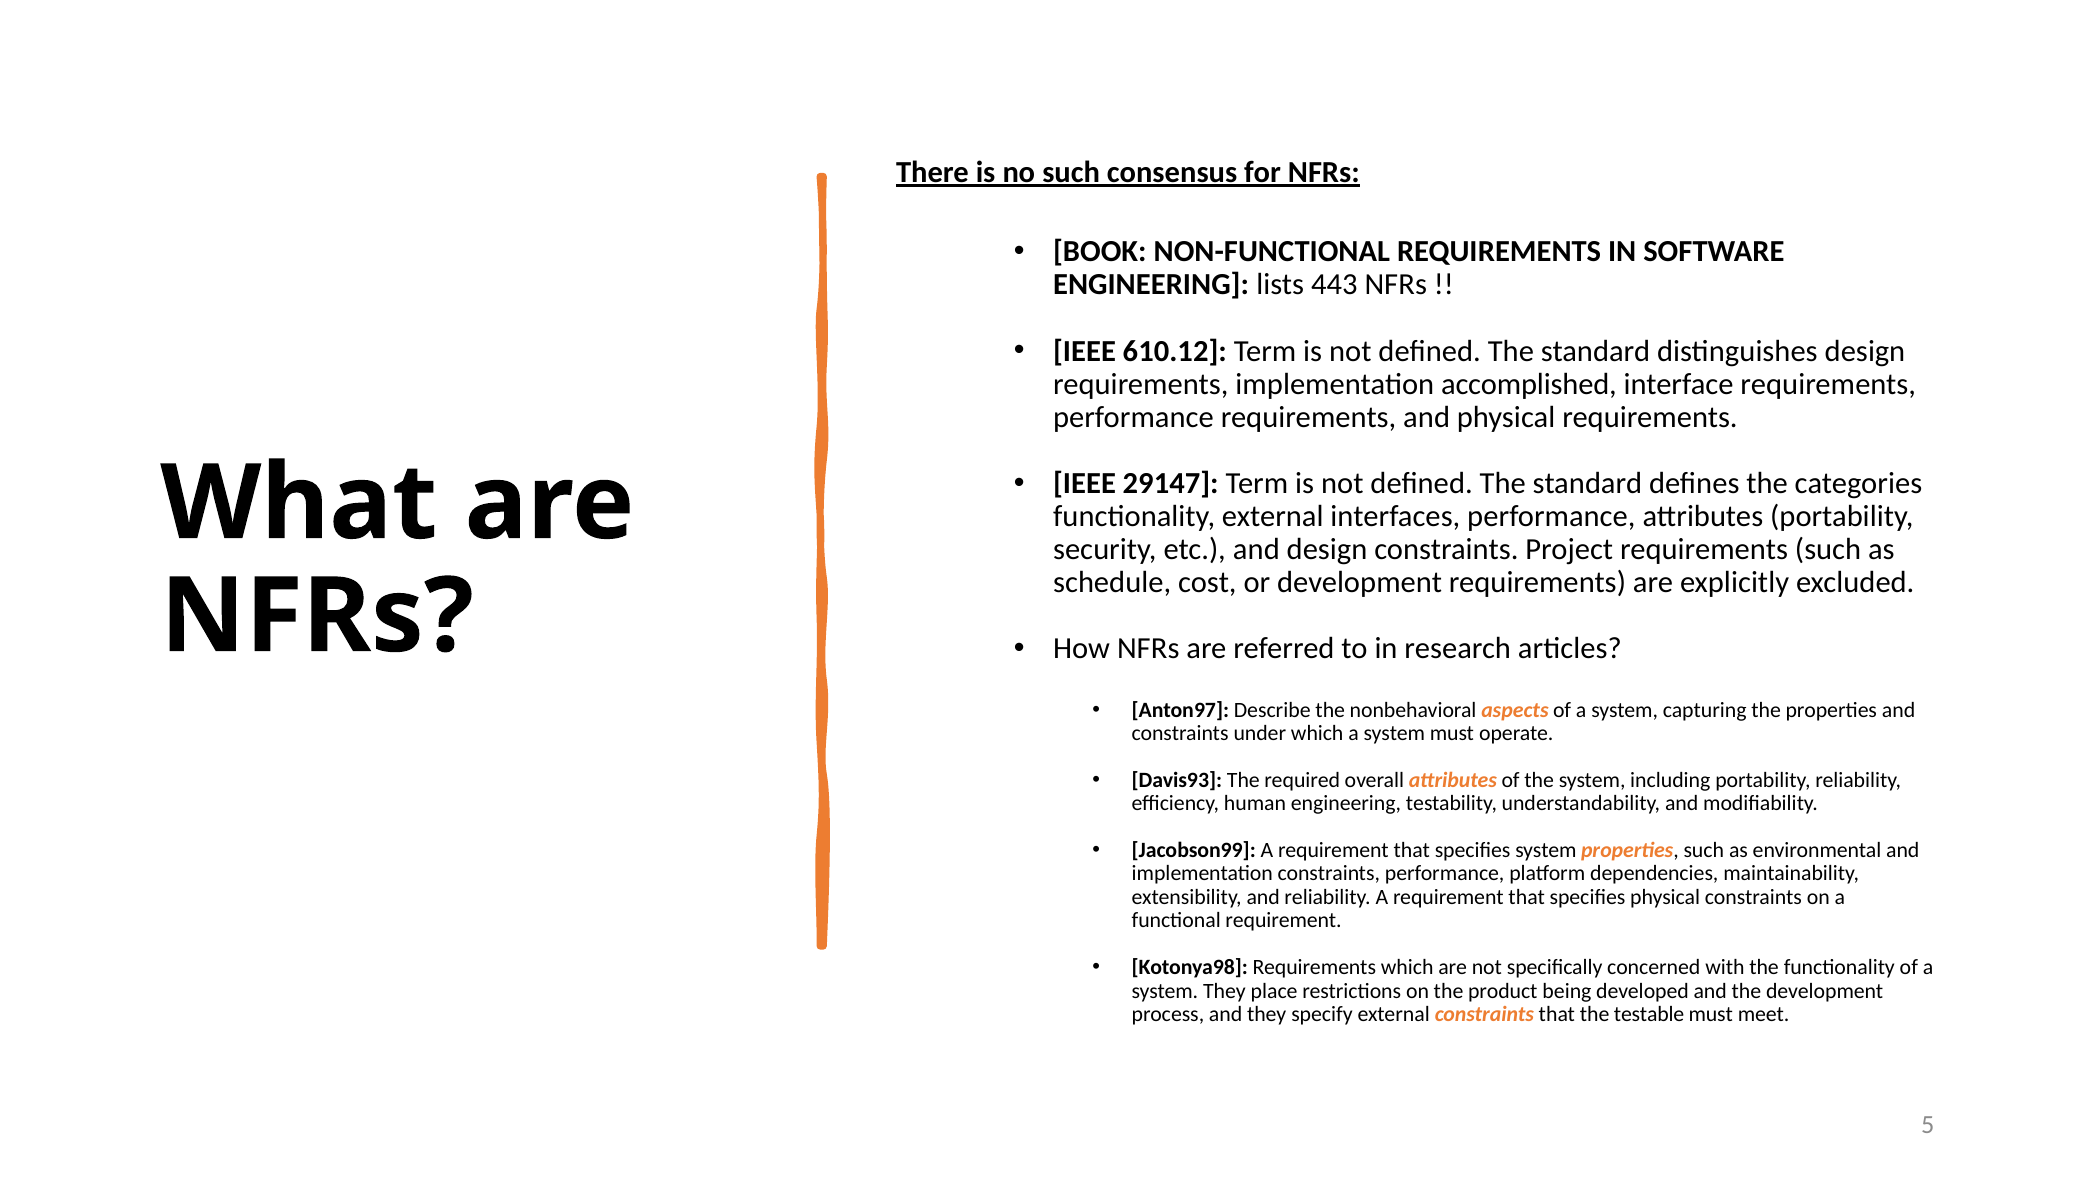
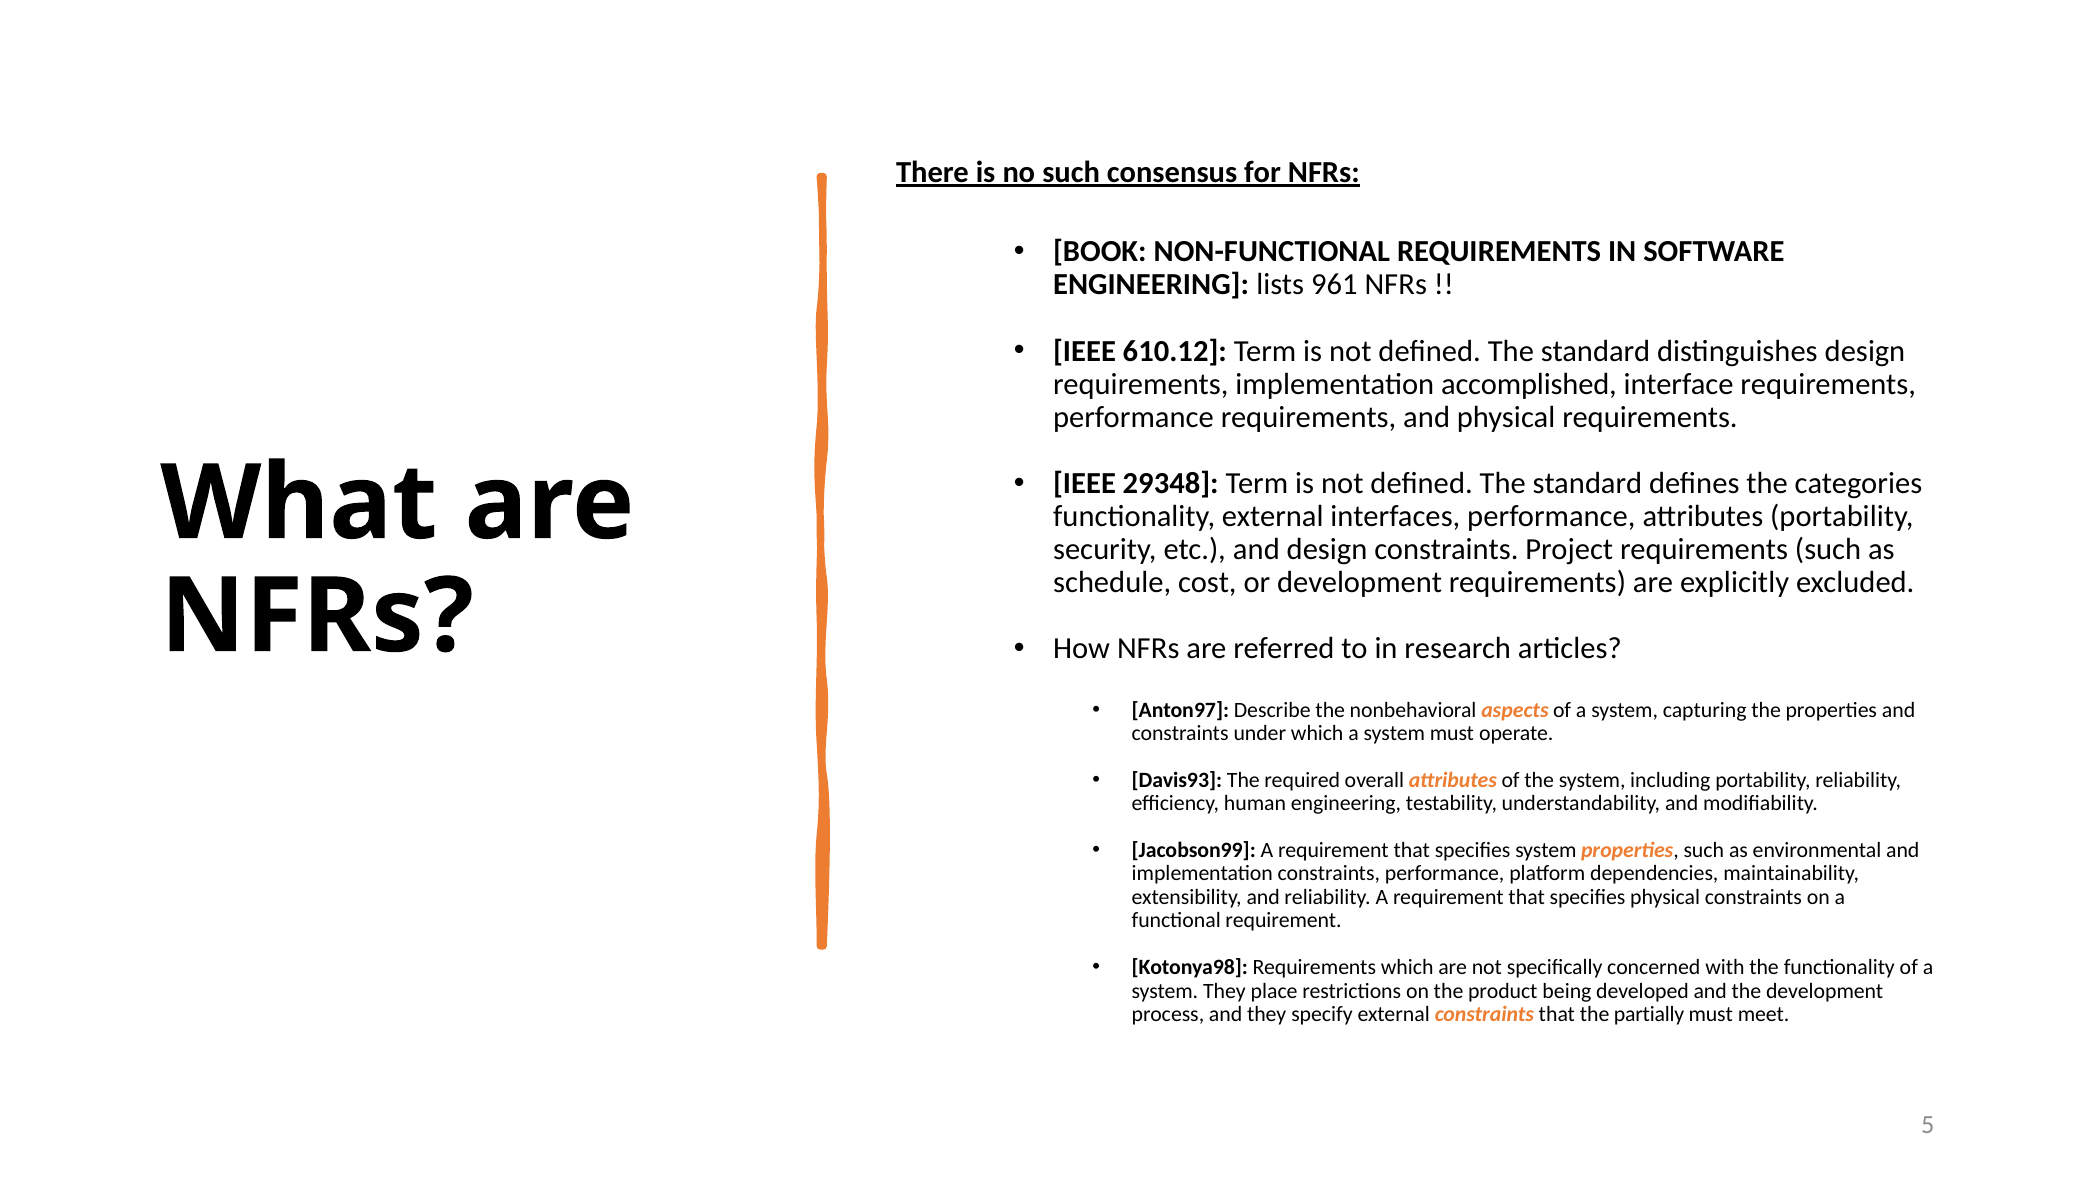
443: 443 -> 961
29147: 29147 -> 29348
testable: testable -> partially
